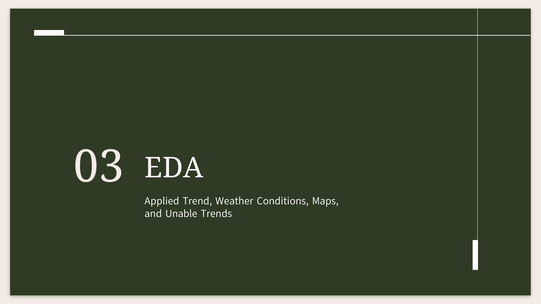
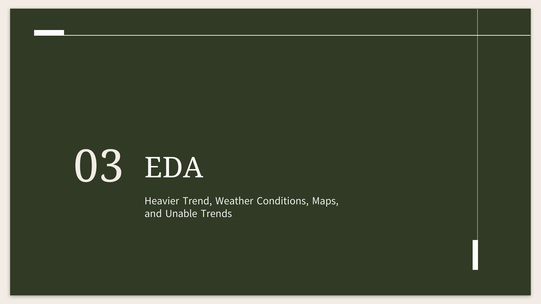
Applied: Applied -> Heavier
